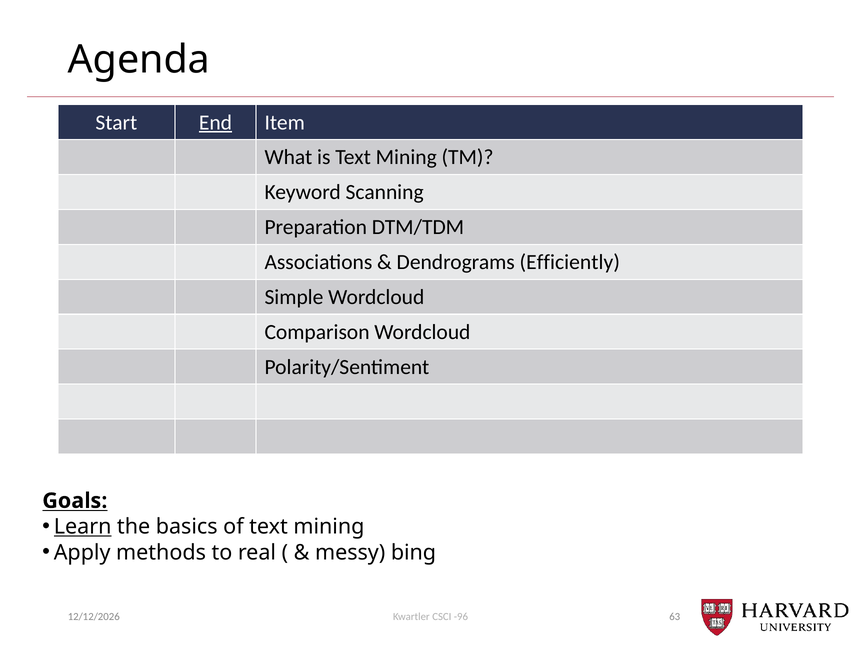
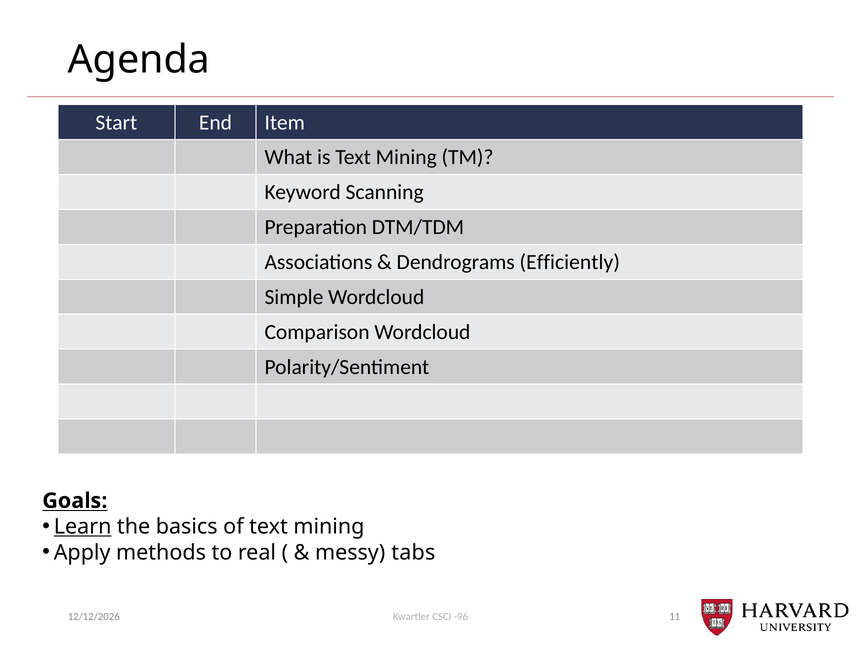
End underline: present -> none
bing: bing -> tabs
63: 63 -> 11
